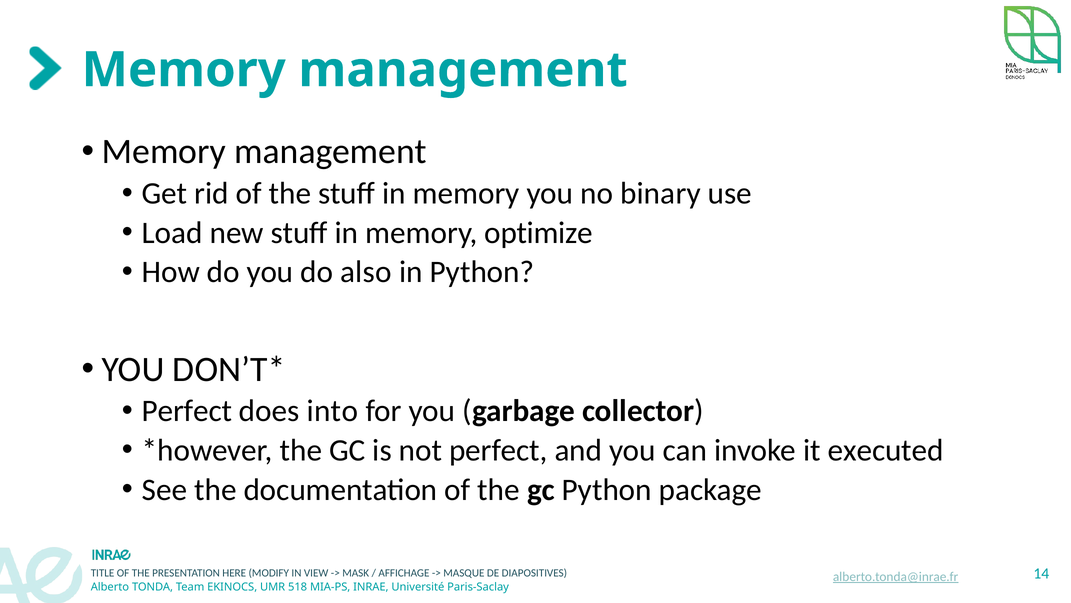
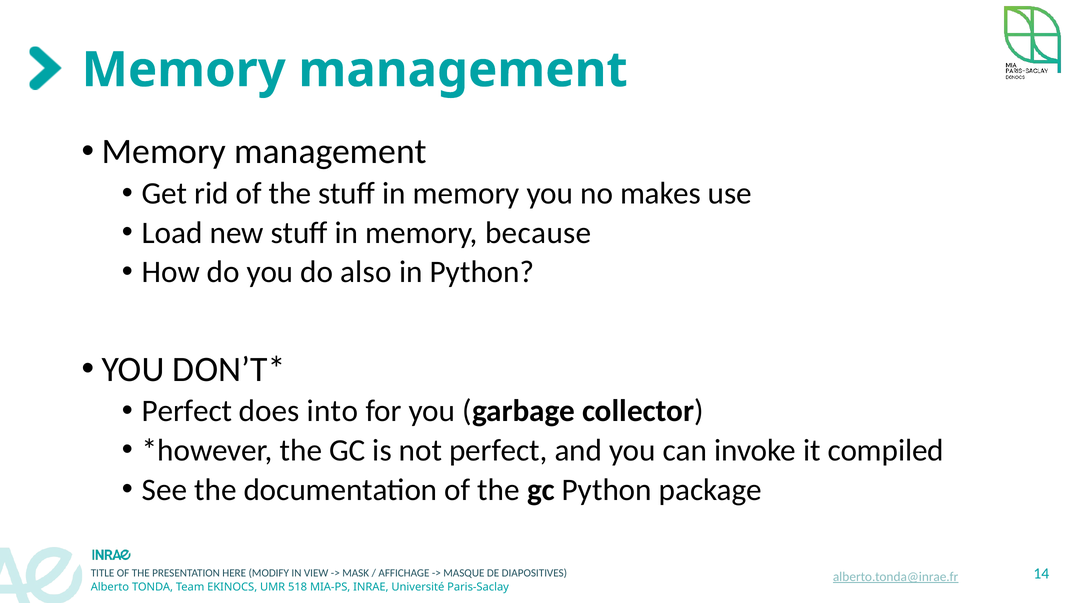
binary: binary -> makes
optimize: optimize -> because
executed: executed -> compiled
